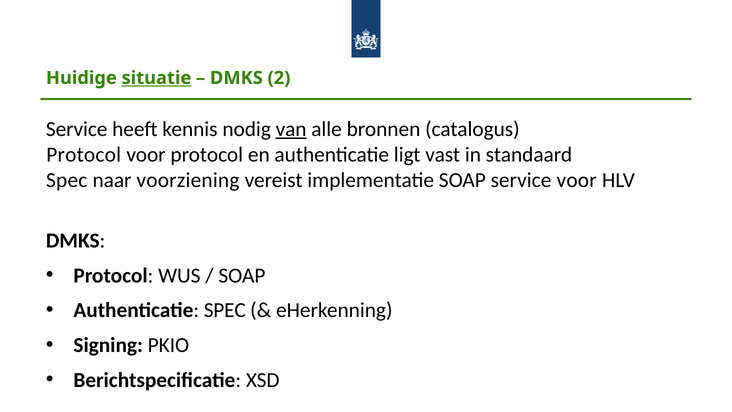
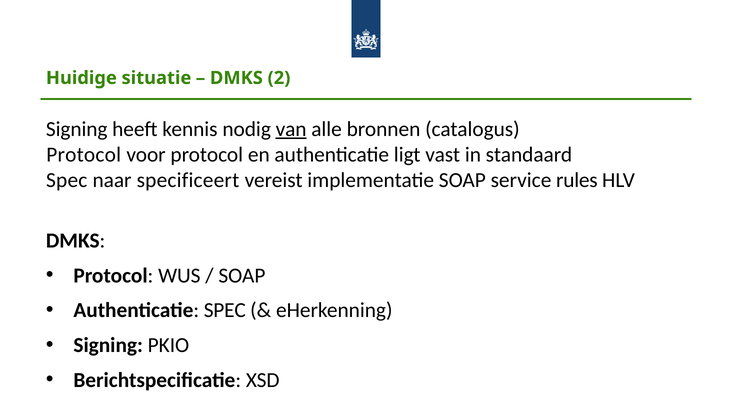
situatie underline: present -> none
Service at (77, 129): Service -> Signing
voorziening: voorziening -> specificeert
service voor: voor -> rules
